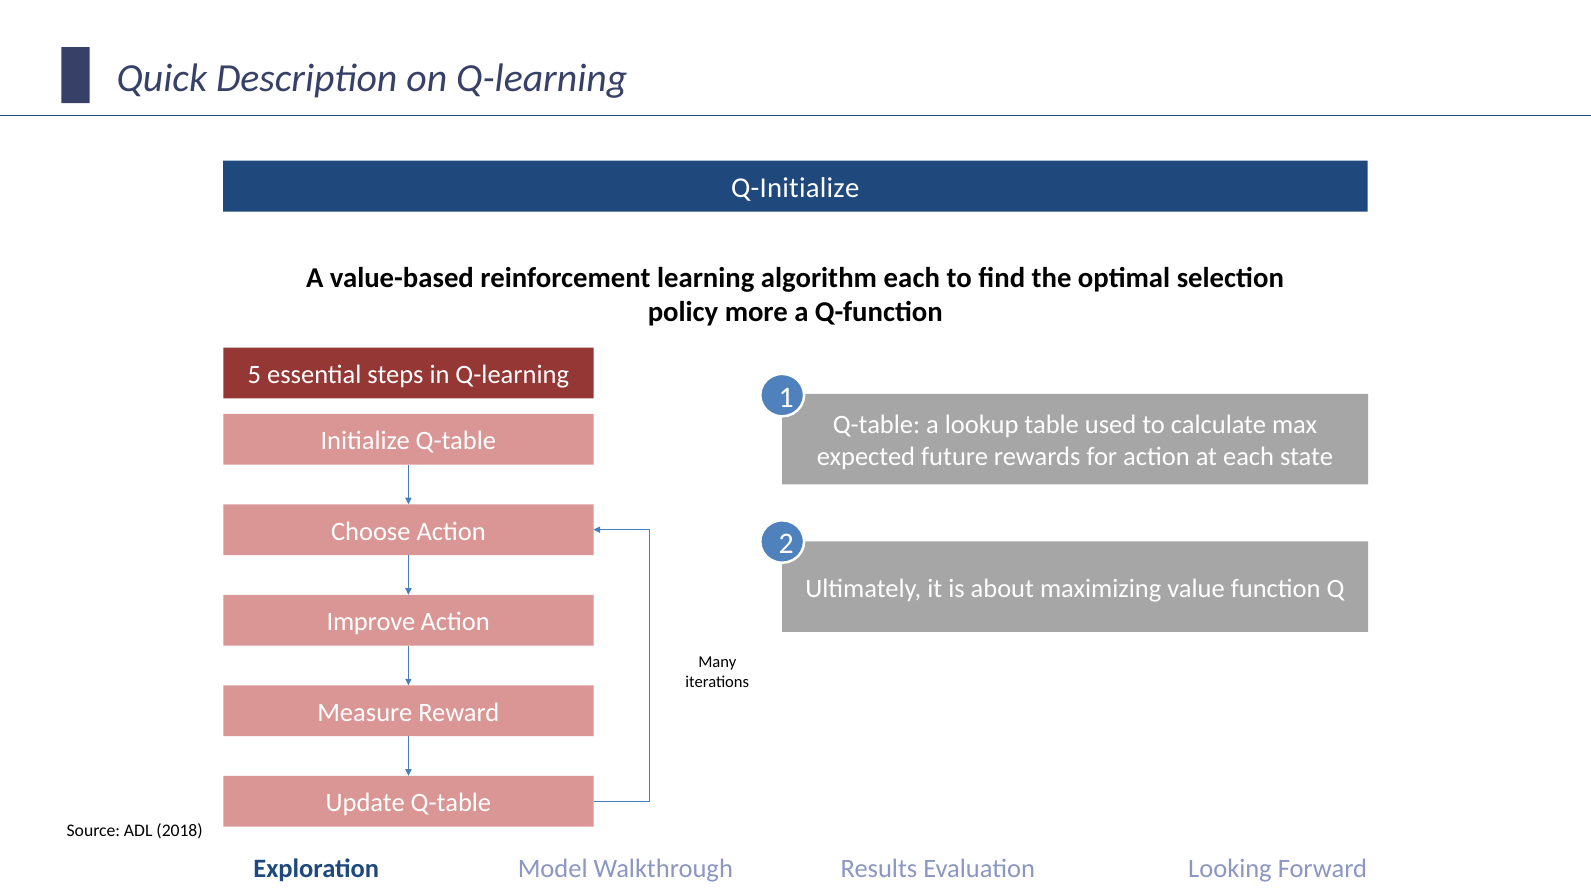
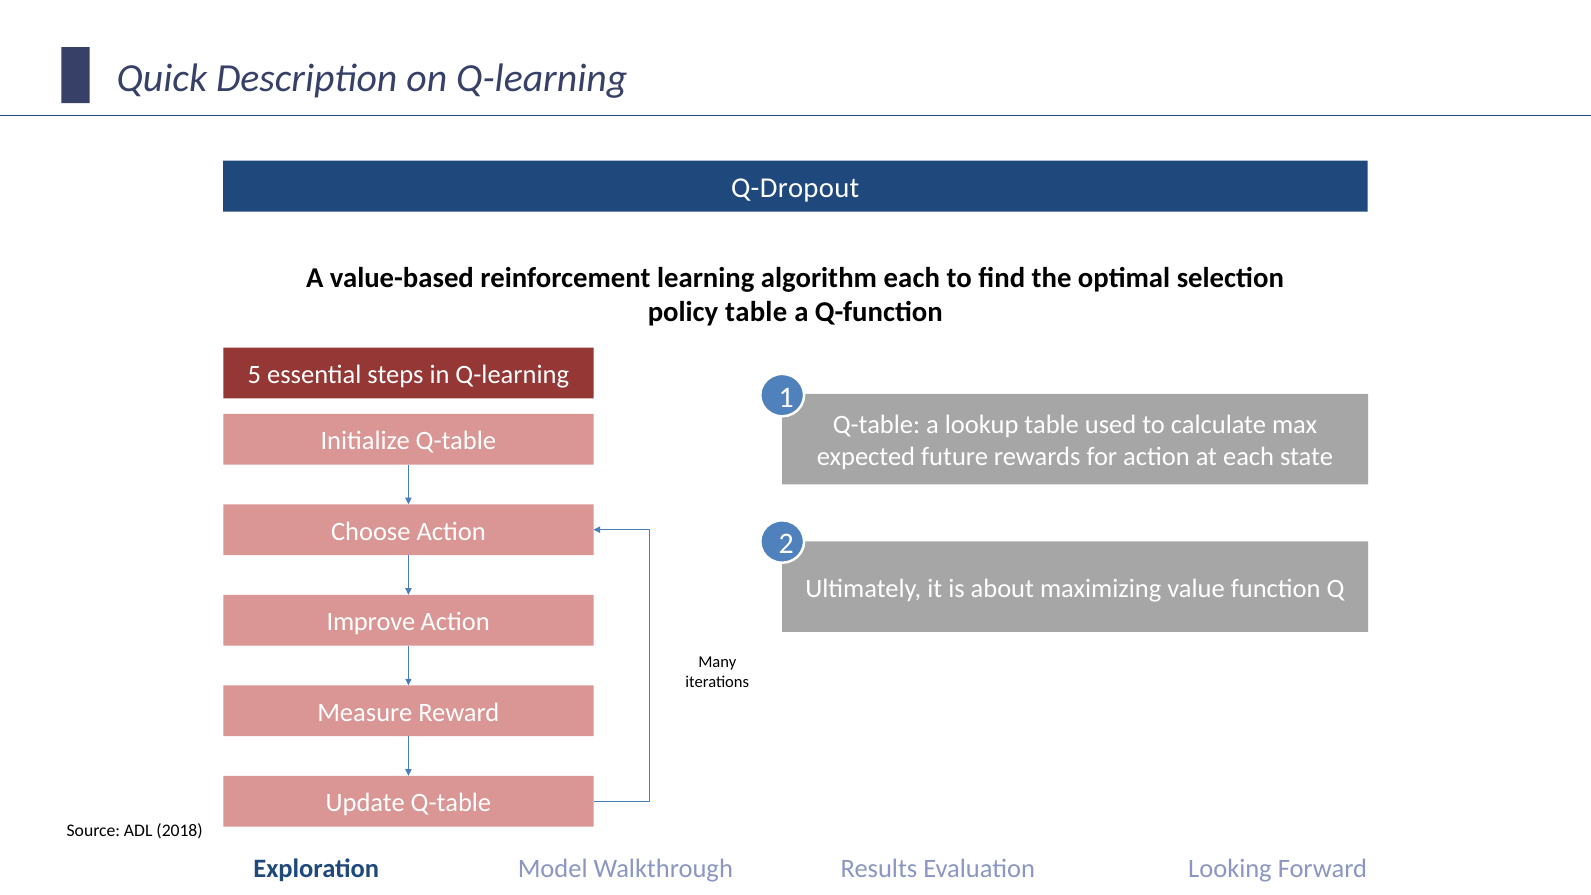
Q-Initialize: Q-Initialize -> Q-Dropout
policy more: more -> table
